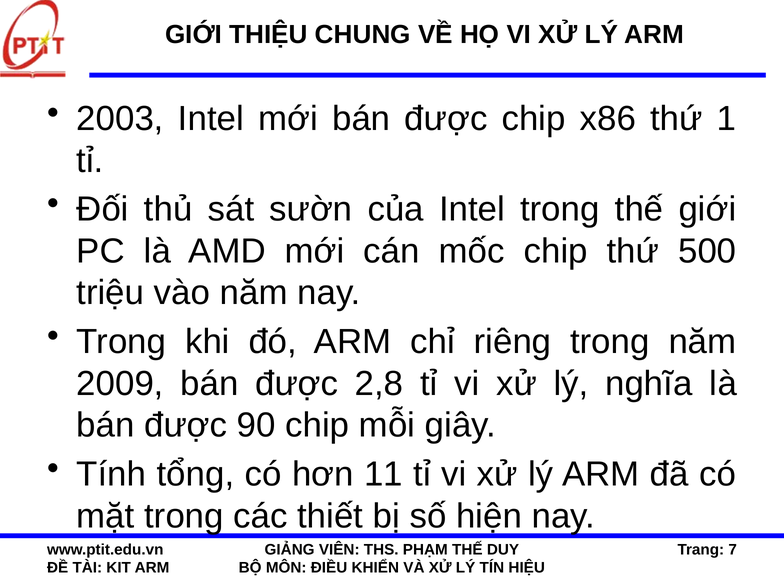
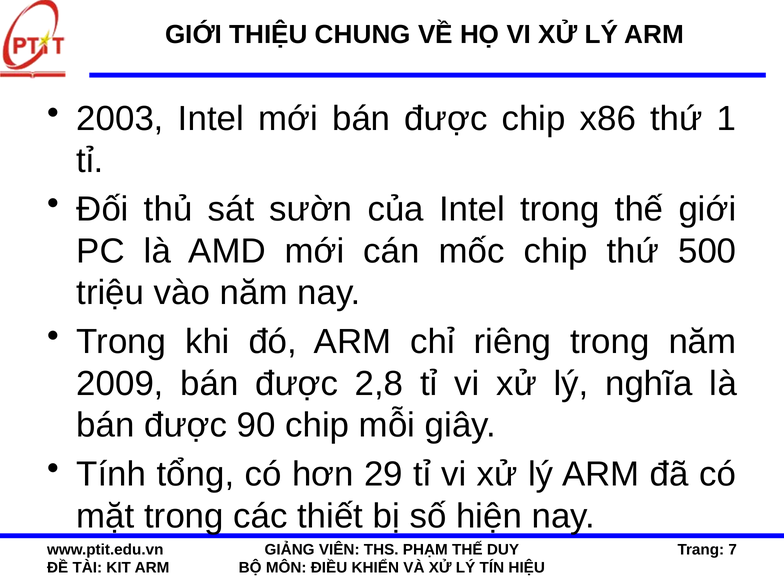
11: 11 -> 29
